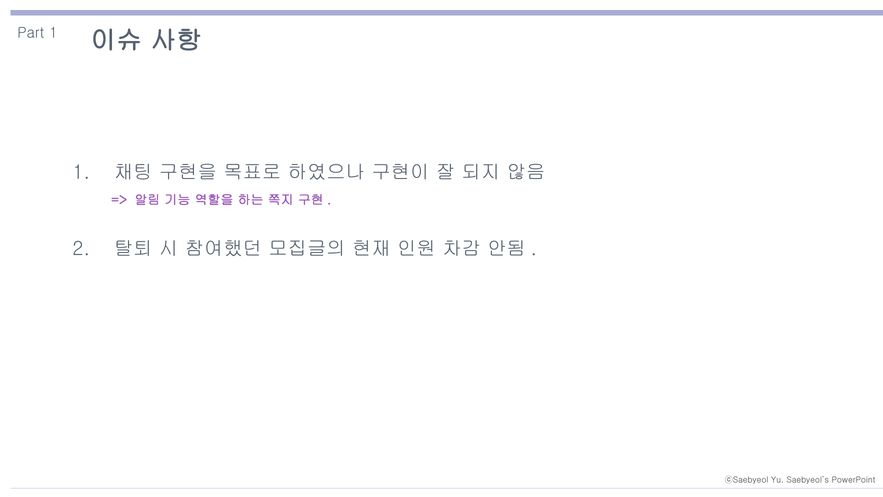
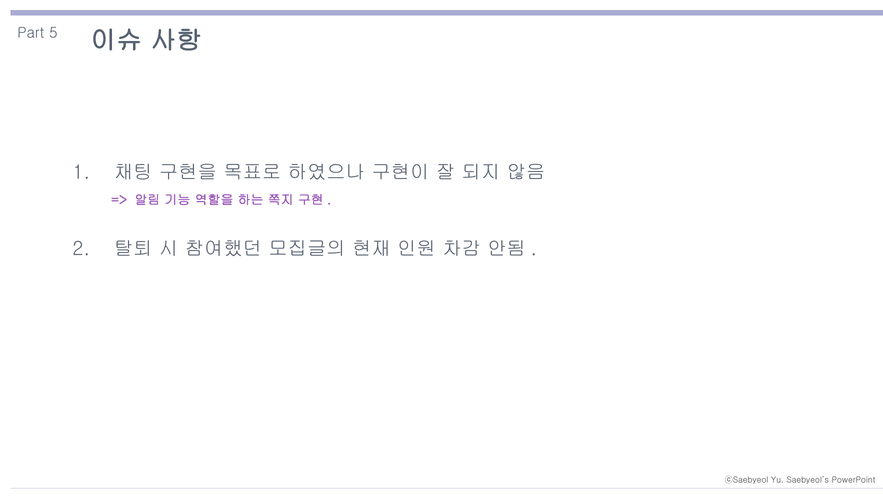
Part 1: 1 -> 5
